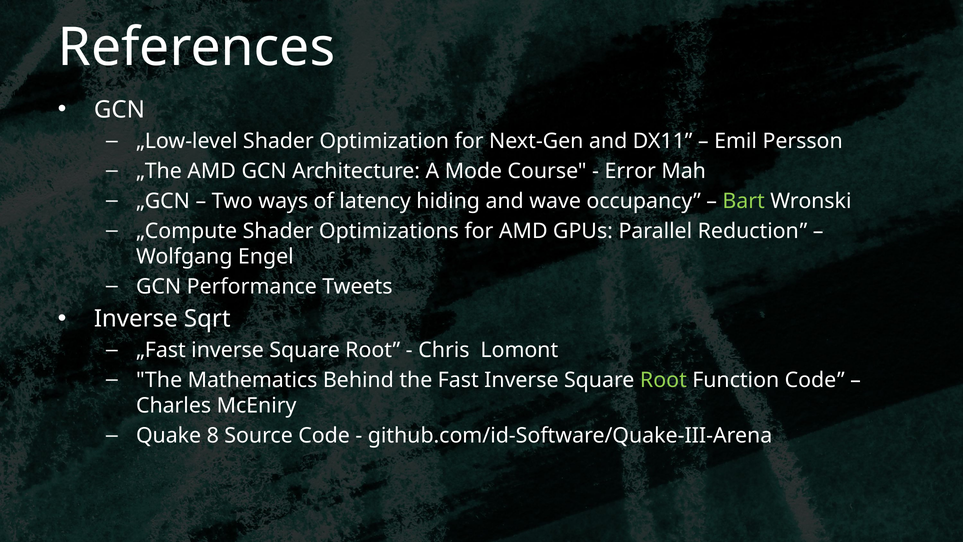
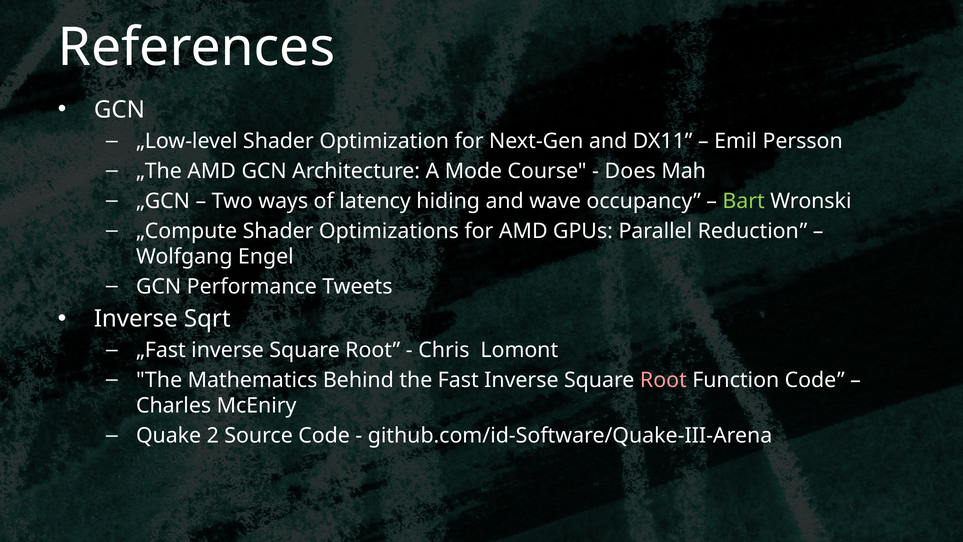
Error: Error -> Does
Root at (663, 380) colour: light green -> pink
8: 8 -> 2
